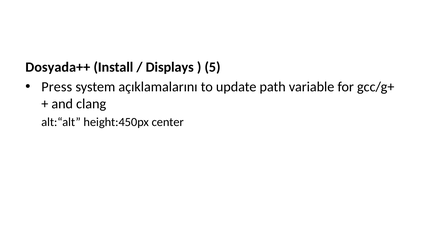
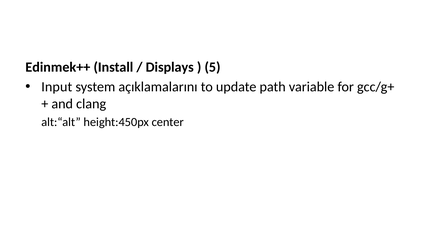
Dosyada++: Dosyada++ -> Edinmek++
Press: Press -> Input
